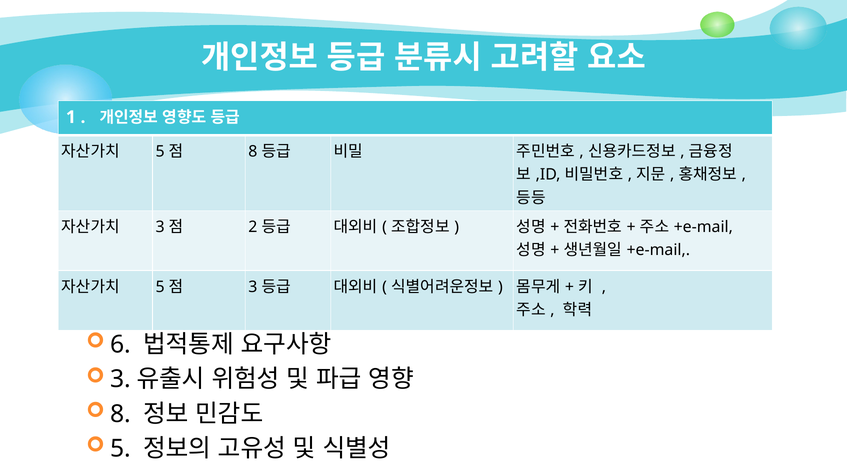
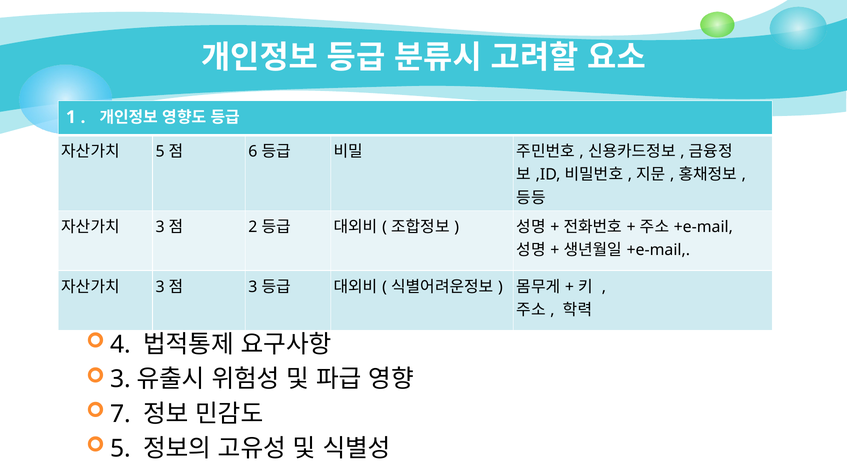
8 at (253, 152): 8 -> 6
5 at (160, 287): 5 -> 3
6: 6 -> 4
8 at (120, 414): 8 -> 7
